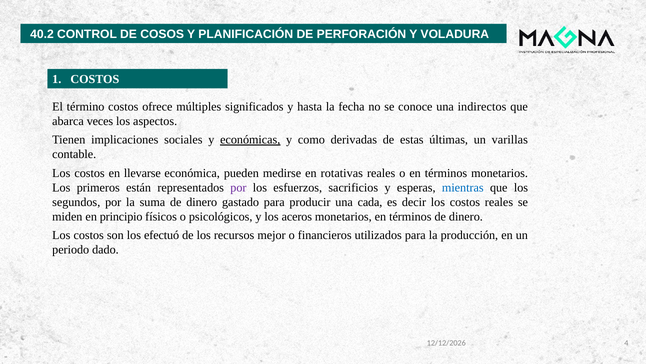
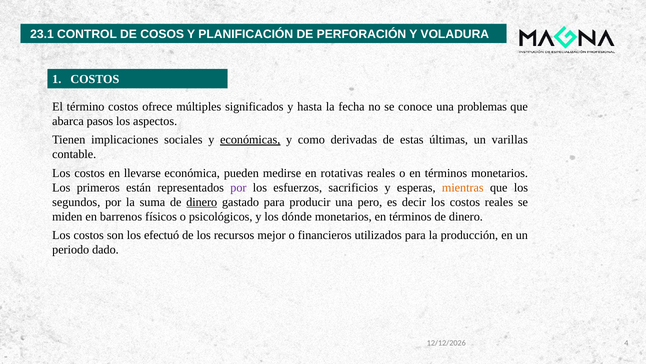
40.2: 40.2 -> 23.1
indirectos: indirectos -> problemas
veces: veces -> pasos
mientras colour: blue -> orange
dinero at (202, 202) underline: none -> present
cada: cada -> pero
principio: principio -> barrenos
aceros: aceros -> dónde
